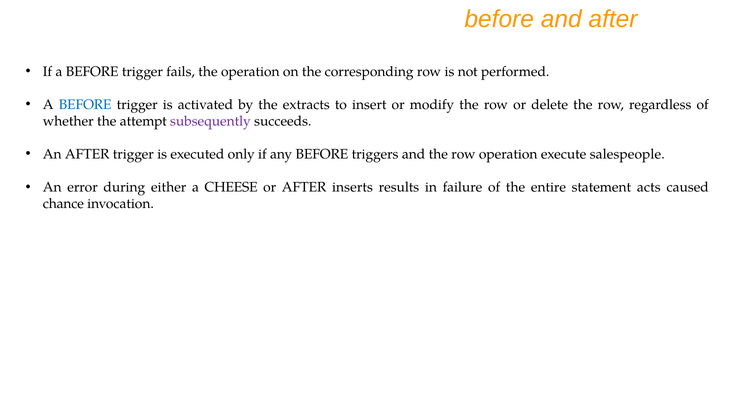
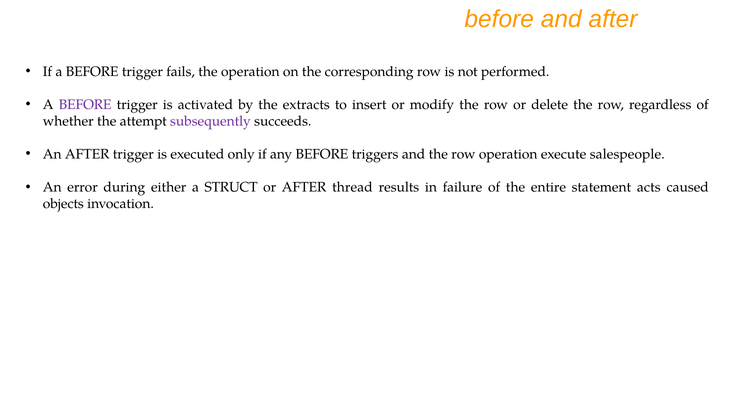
BEFORE at (85, 105) colour: blue -> purple
CHEESE: CHEESE -> STRUCT
inserts: inserts -> thread
chance: chance -> objects
